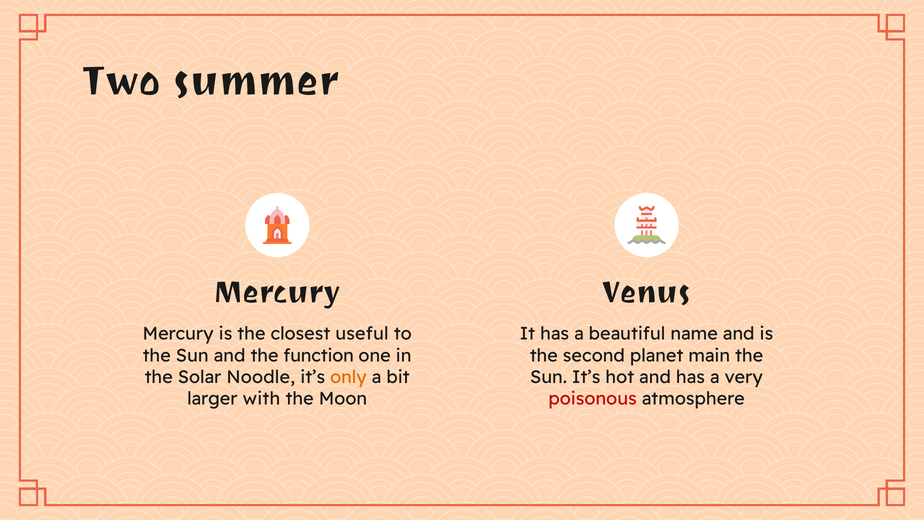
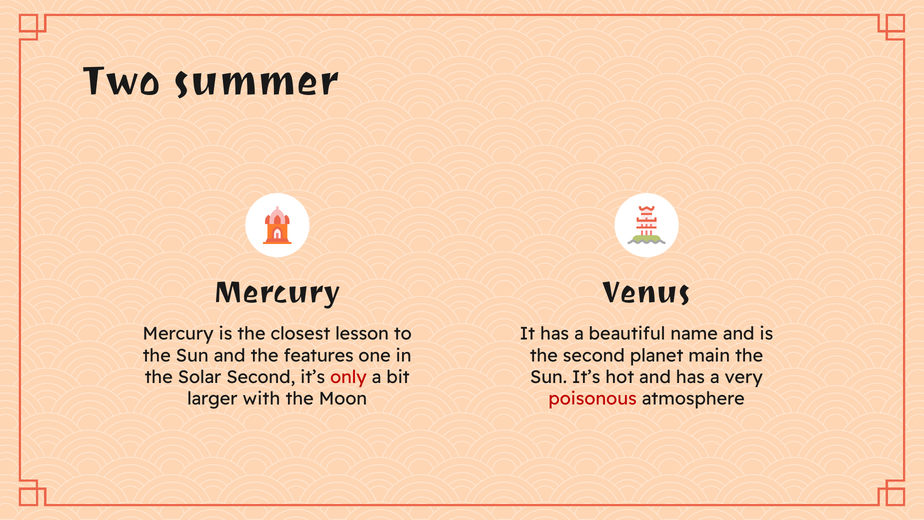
useful: useful -> lesson
function: function -> features
Solar Noodle: Noodle -> Second
only colour: orange -> red
